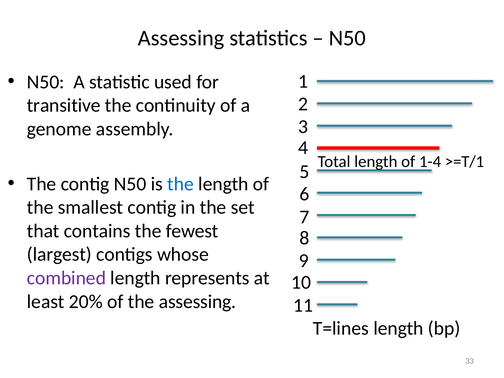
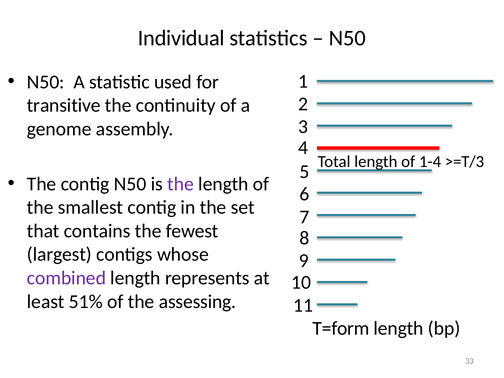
Assessing at (181, 38): Assessing -> Individual
>=T/1: >=T/1 -> >=T/3
the at (181, 184) colour: blue -> purple
20%: 20% -> 51%
T=lines: T=lines -> T=form
